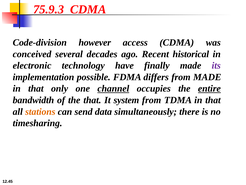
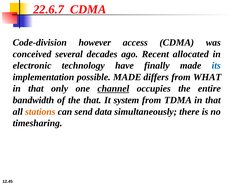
75.9.3: 75.9.3 -> 22.6.7
historical: historical -> allocated
its colour: purple -> blue
possible FDMA: FDMA -> MADE
from MADE: MADE -> WHAT
entire underline: present -> none
